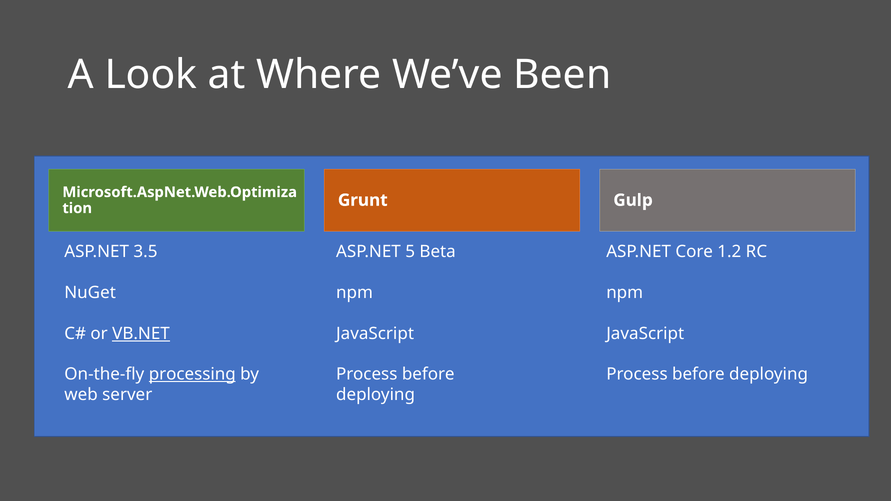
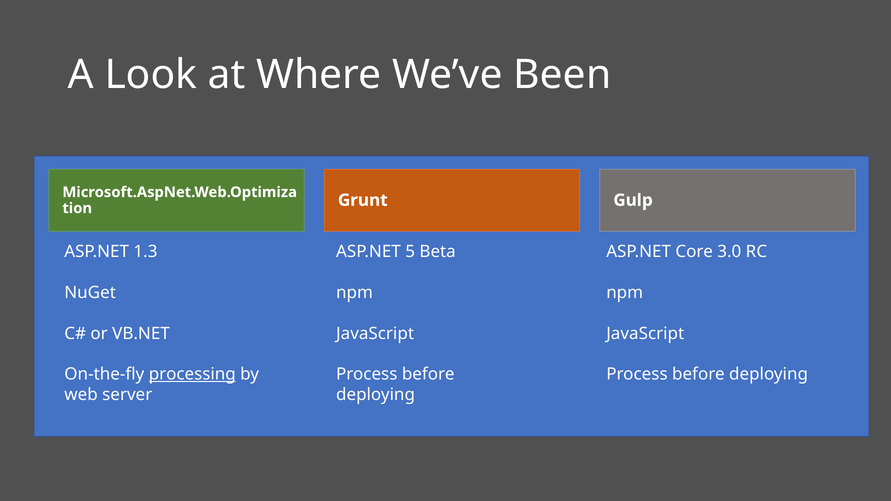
3.5: 3.5 -> 1.3
1.2: 1.2 -> 3.0
VB.NET underline: present -> none
